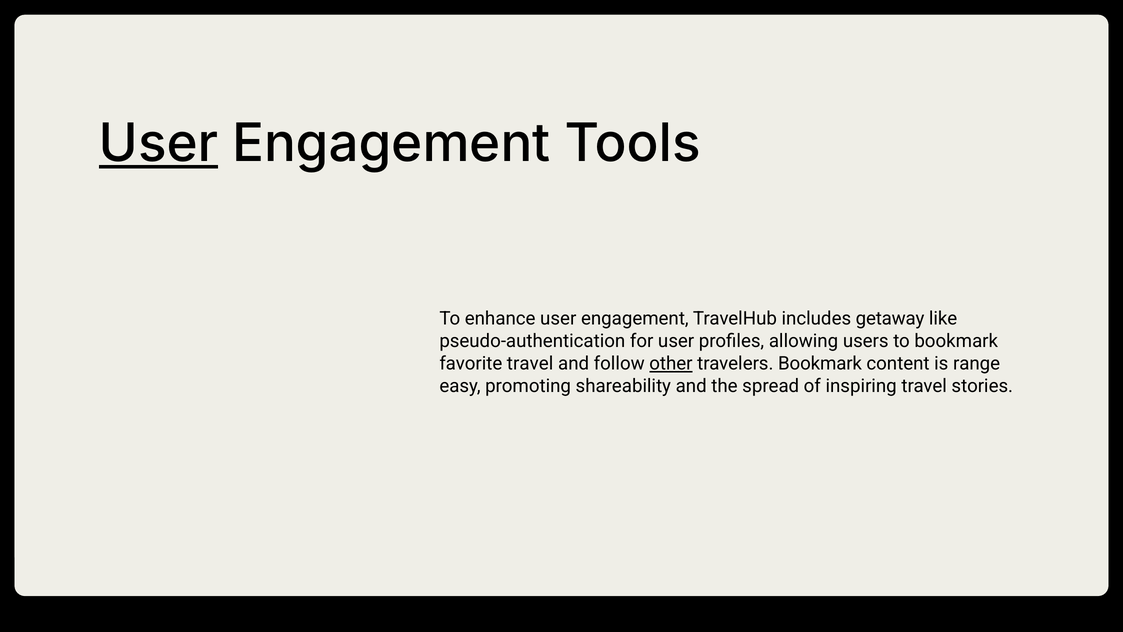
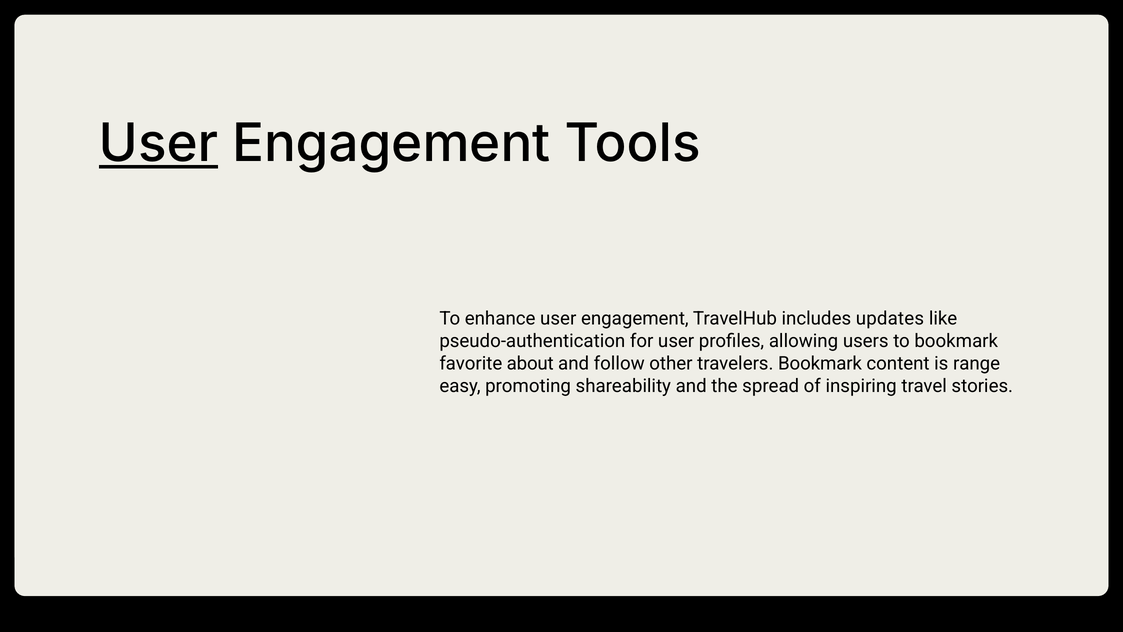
getaway: getaway -> updates
favorite travel: travel -> about
other underline: present -> none
